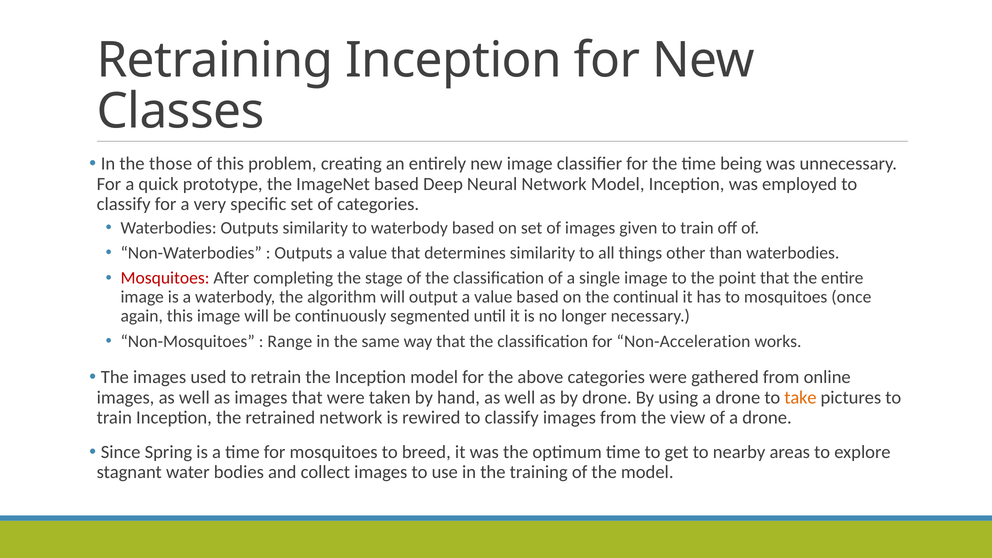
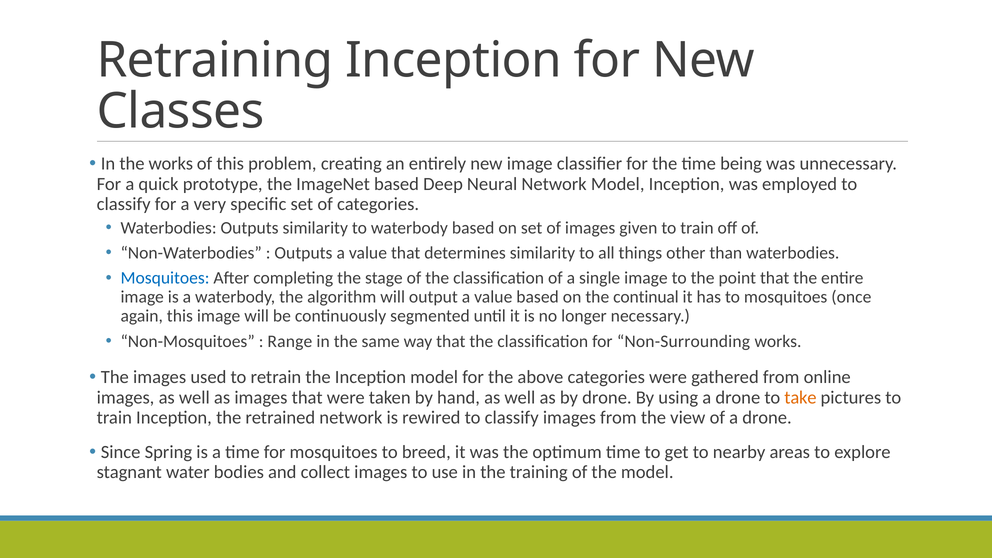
the those: those -> works
Mosquitoes at (165, 278) colour: red -> blue
Non-Acceleration: Non-Acceleration -> Non-Surrounding
